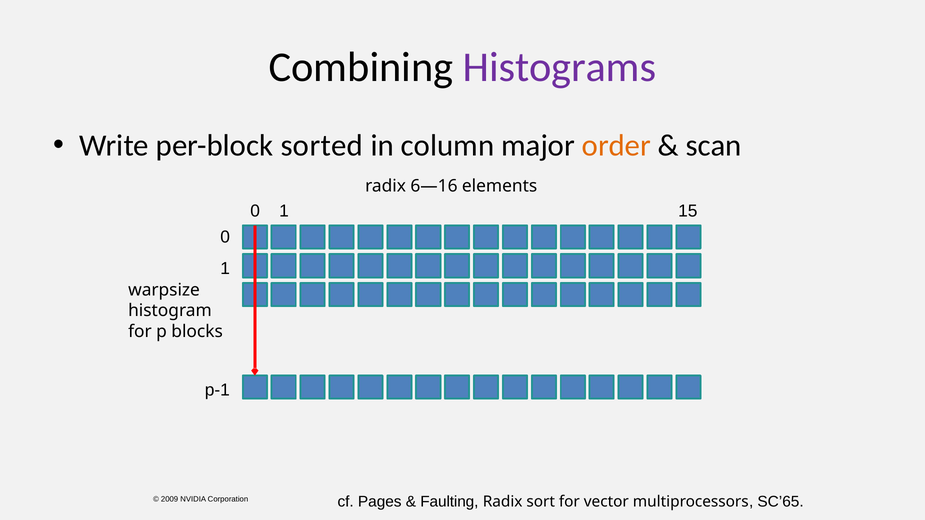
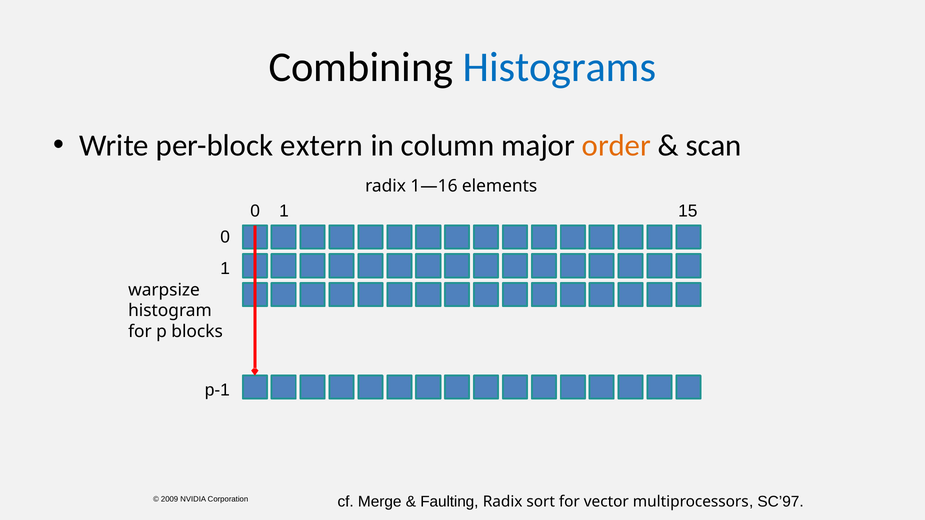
Histograms colour: purple -> blue
sorted: sorted -> extern
6—16: 6—16 -> 1—16
Pages: Pages -> Merge
SC’65: SC’65 -> SC’97
